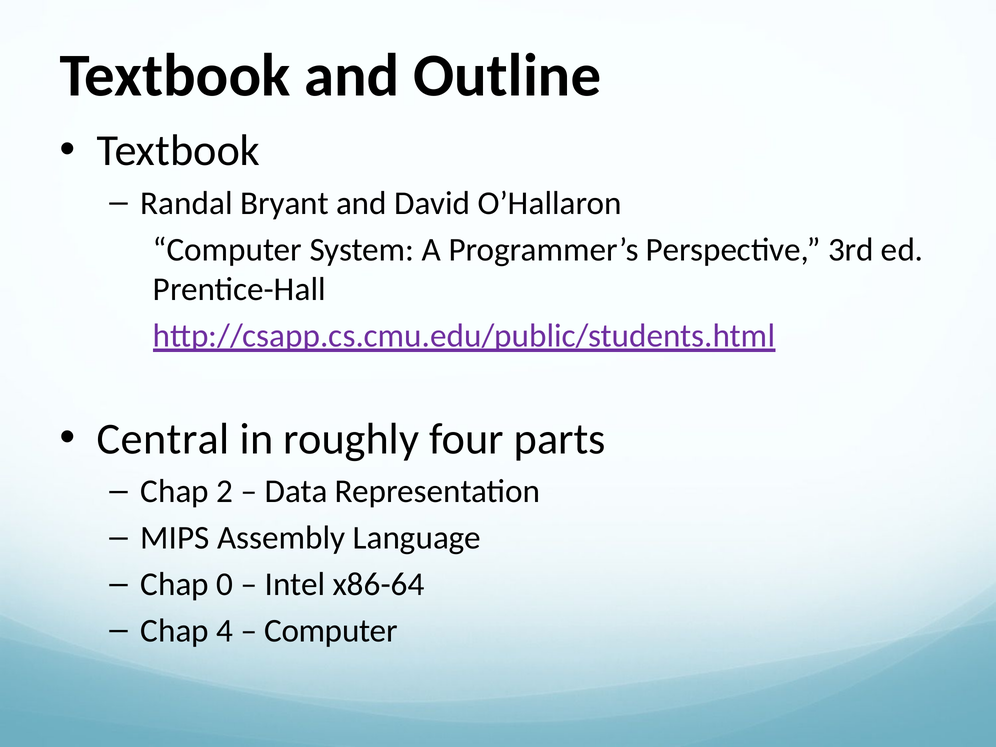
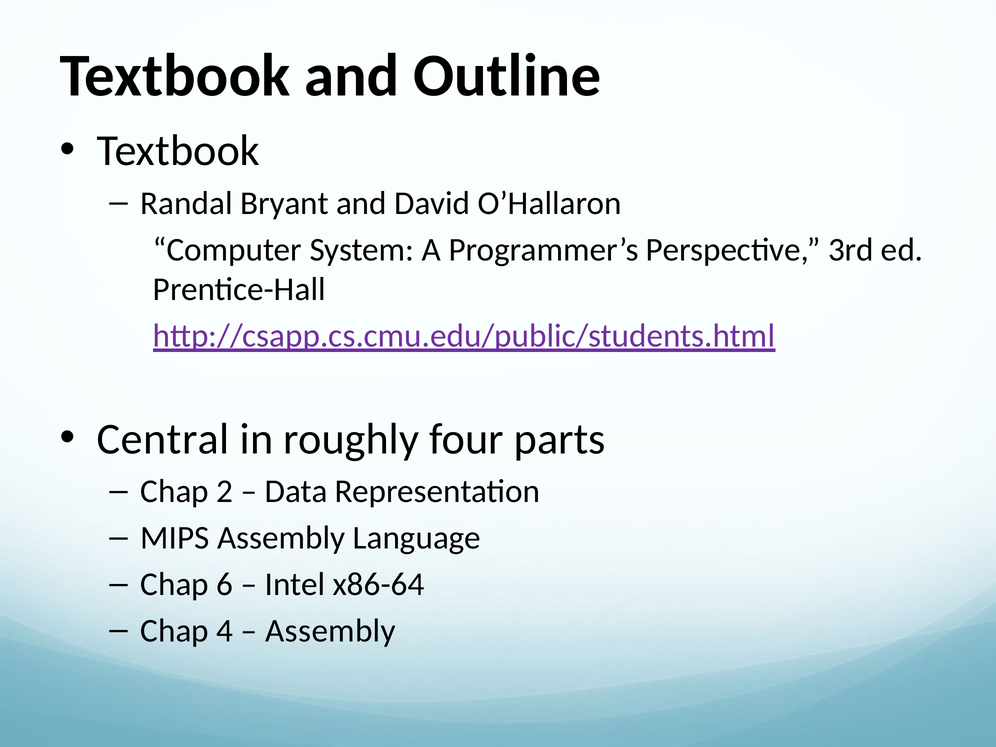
0: 0 -> 6
Computer at (331, 631): Computer -> Assembly
